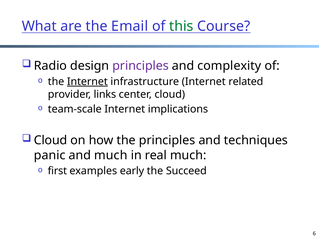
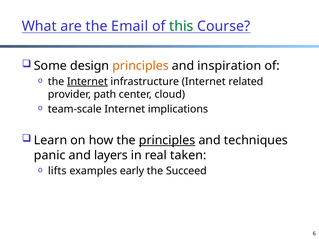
Radio: Radio -> Some
principles at (141, 66) colour: purple -> orange
complexity: complexity -> inspiration
links: links -> path
Cloud at (51, 141): Cloud -> Learn
principles at (167, 141) underline: none -> present
and much: much -> layers
real much: much -> taken
first: first -> lifts
